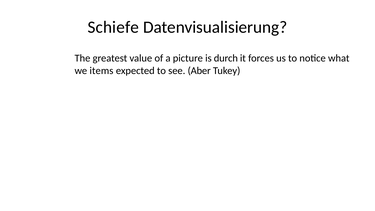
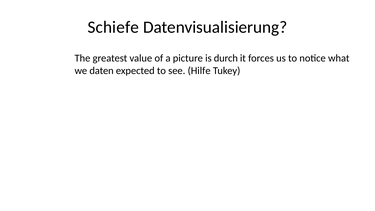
items: items -> daten
Aber: Aber -> Hilfe
